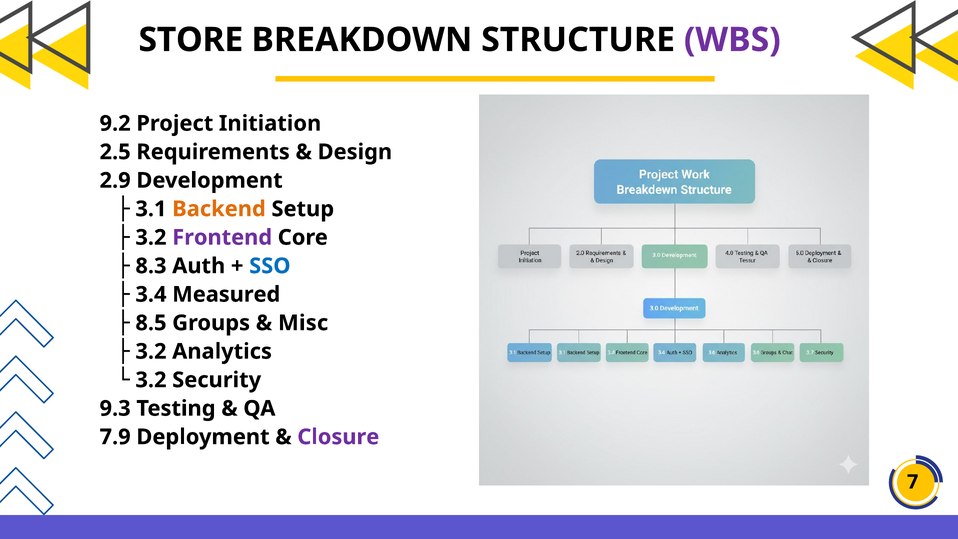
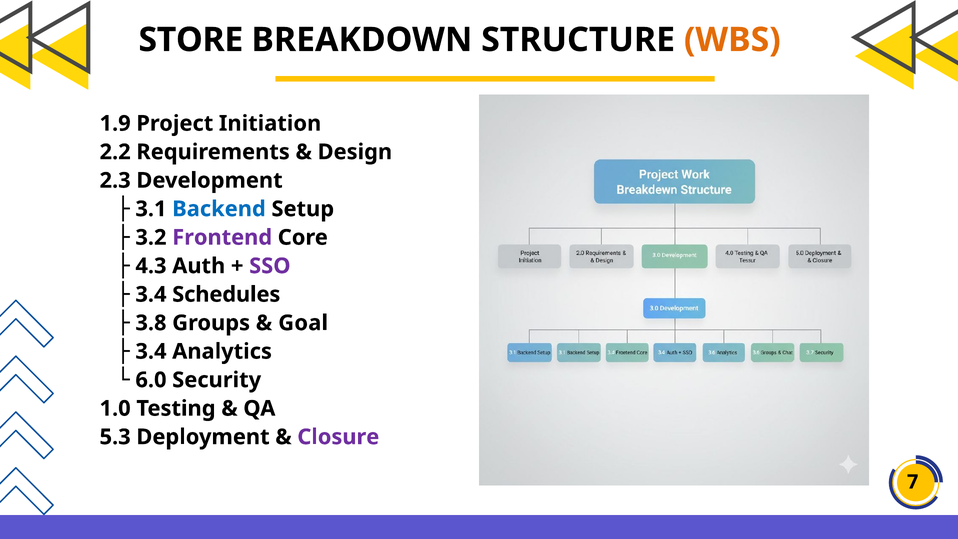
WBS colour: purple -> orange
9.2: 9.2 -> 1.9
2.5: 2.5 -> 2.2
2.9: 2.9 -> 2.3
Backend colour: orange -> blue
8.3: 8.3 -> 4.3
SSO colour: blue -> purple
Measured: Measured -> Schedules
8.5: 8.5 -> 3.8
Misc: Misc -> Goal
3.2 at (151, 351): 3.2 -> 3.4
3.2 at (151, 380): 3.2 -> 6.0
9.3: 9.3 -> 1.0
7.9: 7.9 -> 5.3
